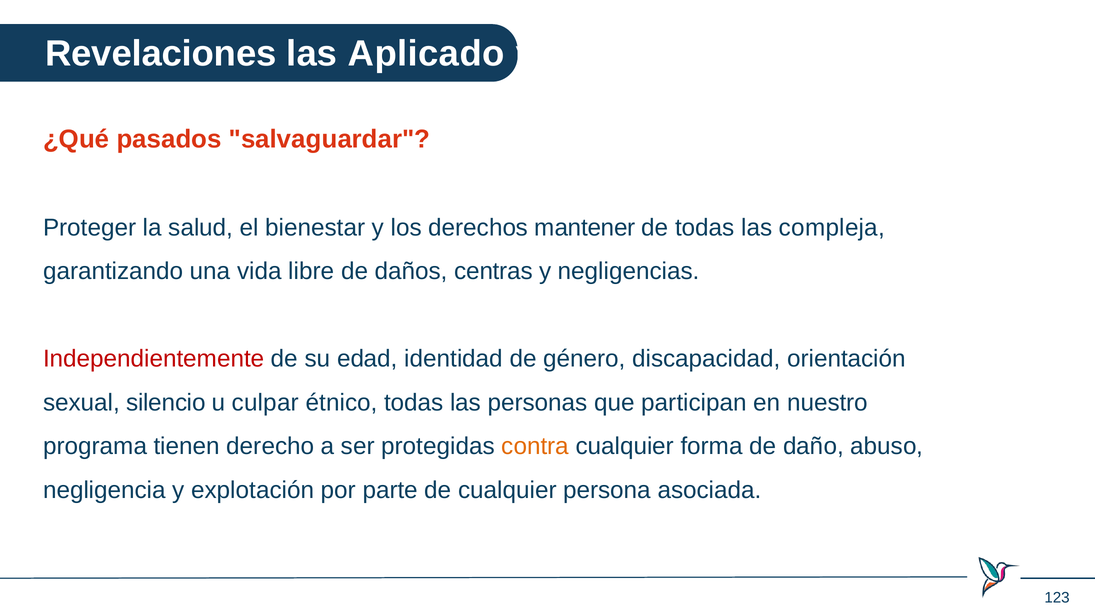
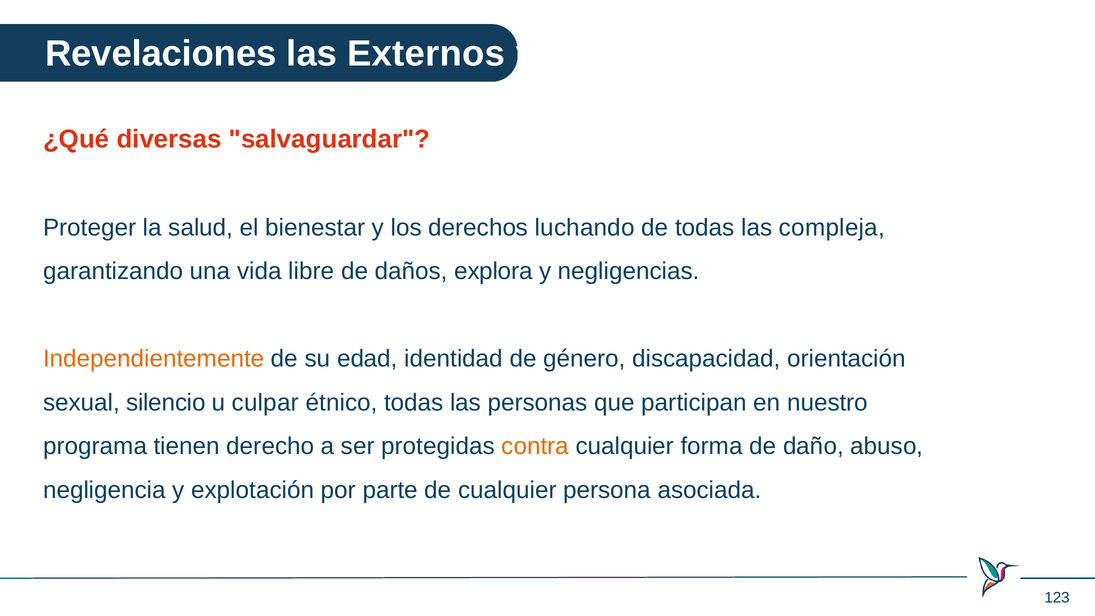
Aplicado: Aplicado -> Externos
pasados: pasados -> diversas
mantener: mantener -> luchando
centras: centras -> explora
Independientemente colour: red -> orange
